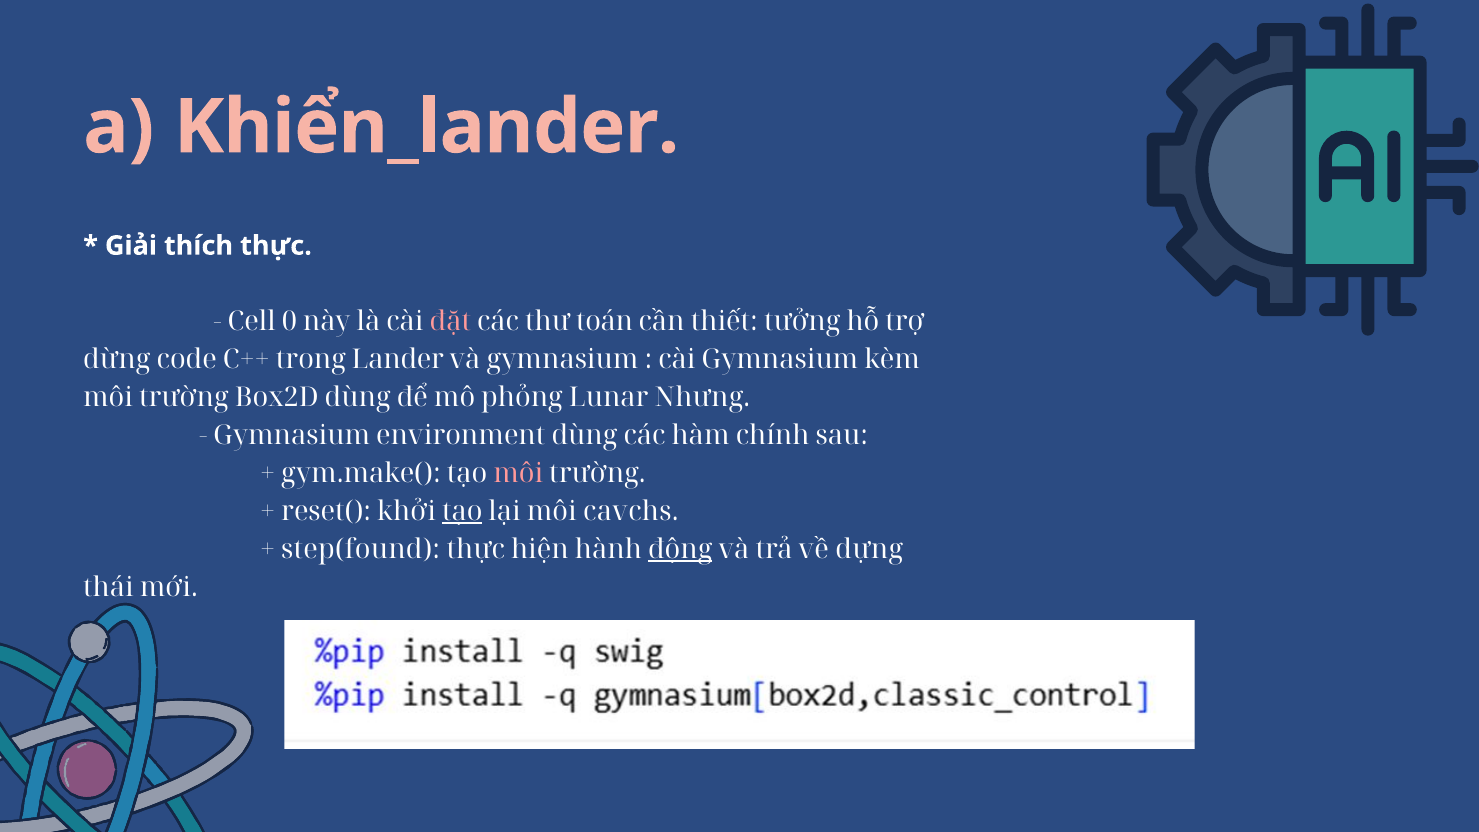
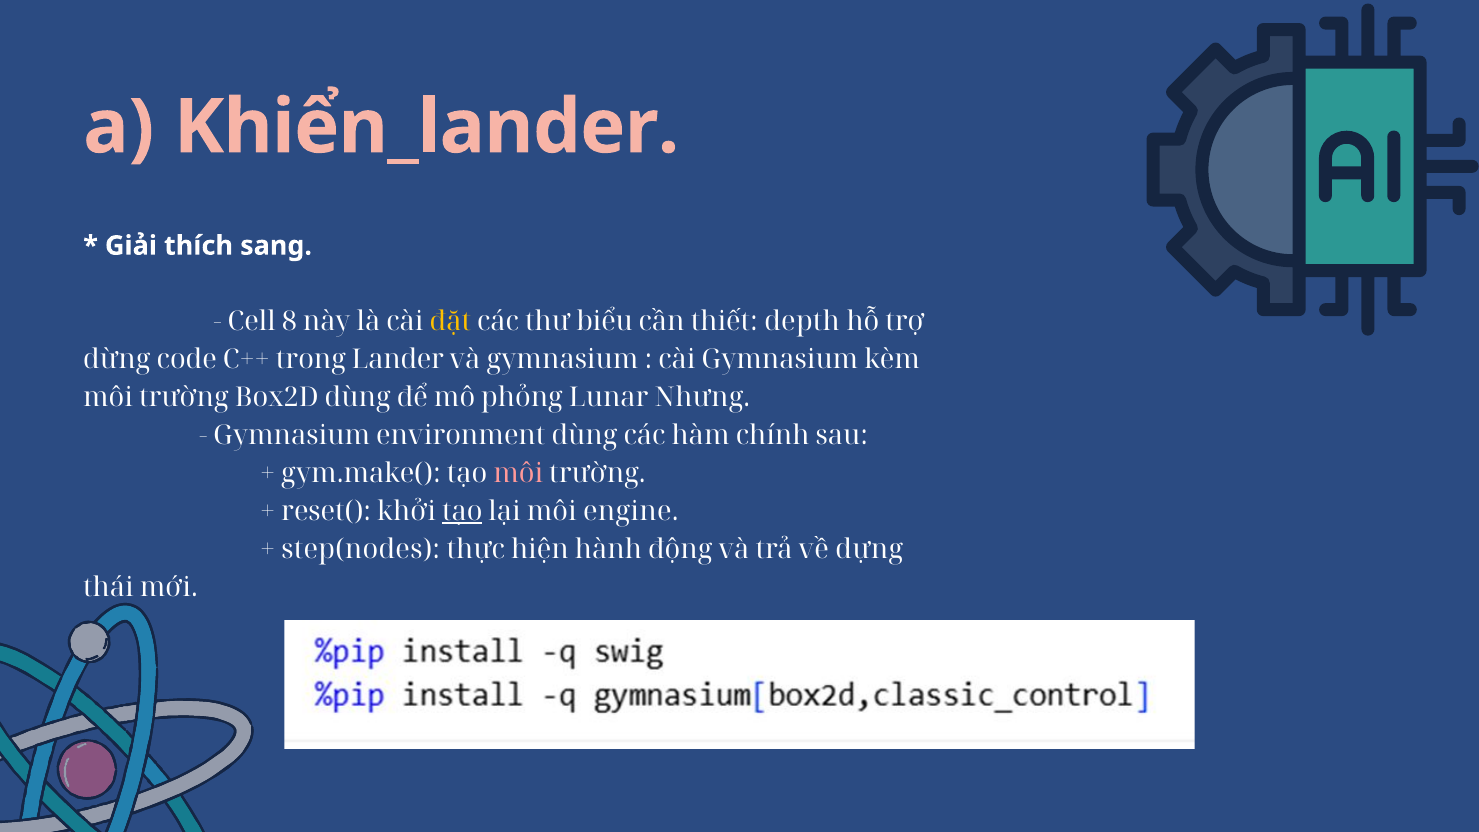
thích thực: thực -> sang
0: 0 -> 8
đặt colour: pink -> yellow
toán: toán -> biểu
tưởng: tưởng -> depth
cavchs: cavchs -> engine
step(found: step(found -> step(nodes
động underline: present -> none
